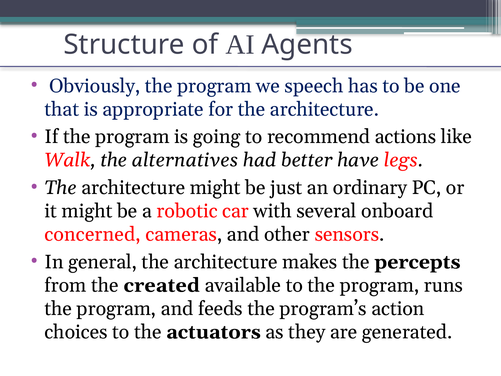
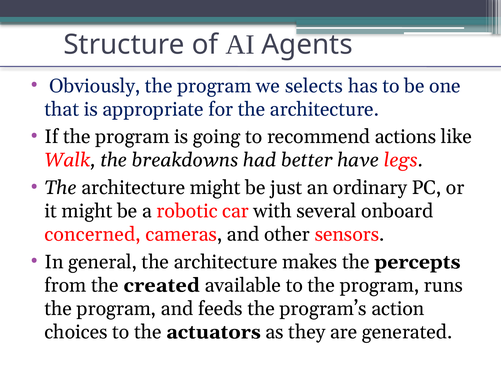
speech: speech -> selects
alternatives: alternatives -> breakdowns
